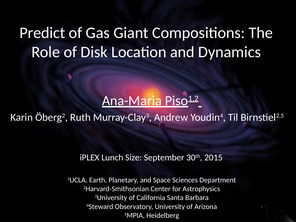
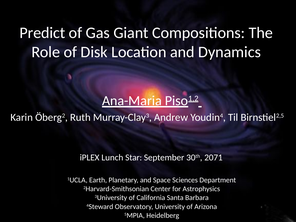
Size: Size -> Star
2015: 2015 -> 2071
